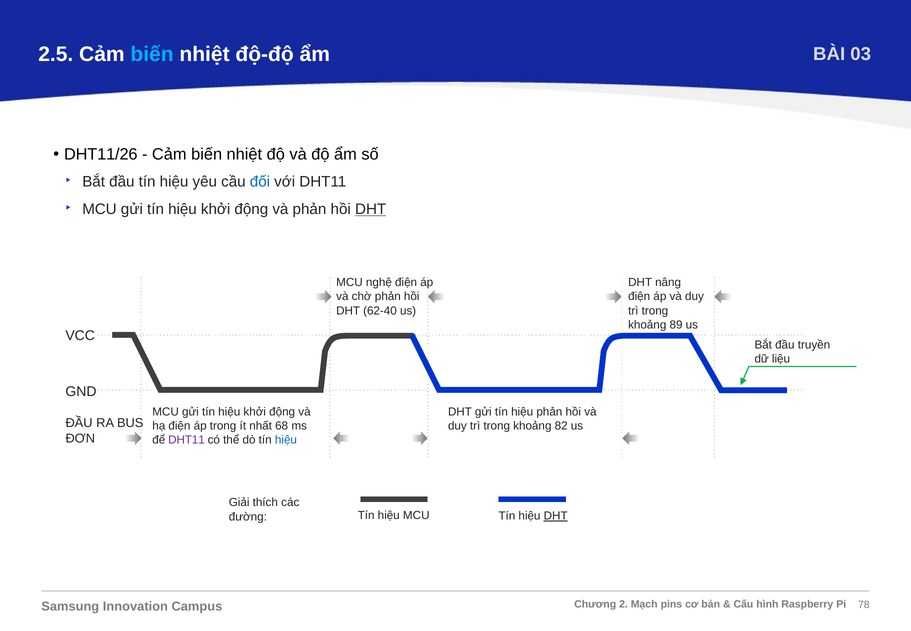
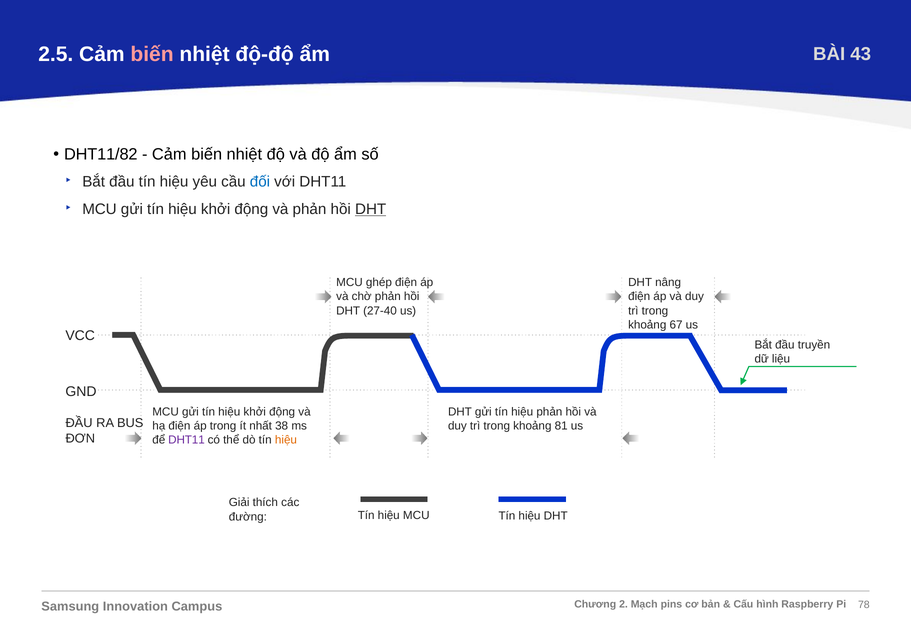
biến at (152, 54) colour: light blue -> pink
03: 03 -> 43
DHT11/26: DHT11/26 -> DHT11/82
nghệ: nghệ -> ghép
62-40: 62-40 -> 27-40
89: 89 -> 67
68: 68 -> 38
82: 82 -> 81
hiệu at (286, 440) colour: blue -> orange
DHT at (556, 516) underline: present -> none
